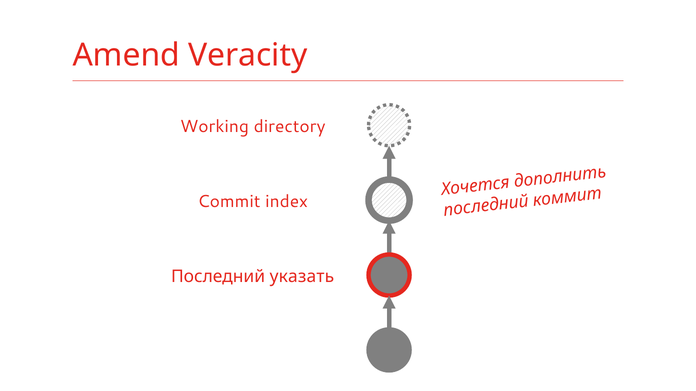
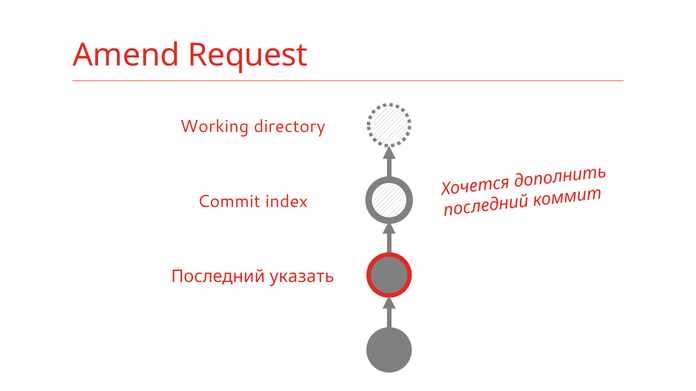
Veracity: Veracity -> Request
